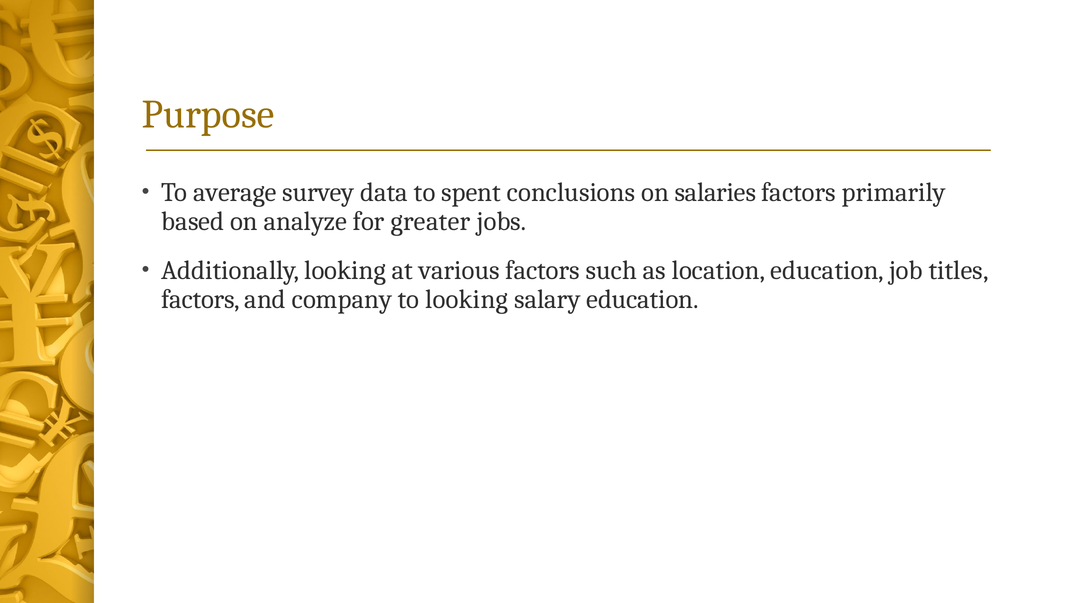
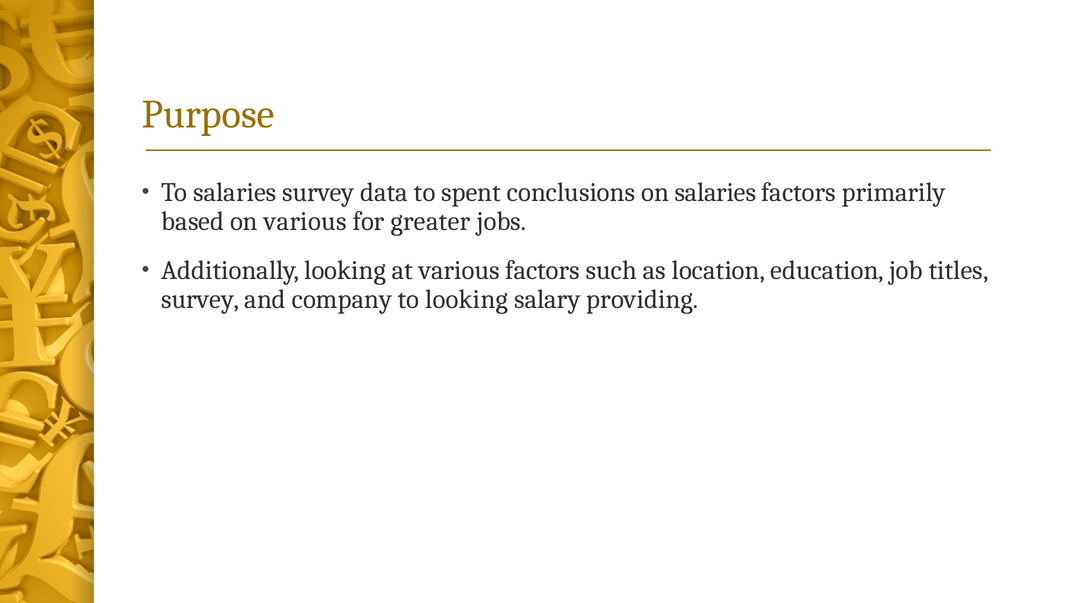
To average: average -> salaries
on analyze: analyze -> various
factors at (201, 299): factors -> survey
salary education: education -> providing
